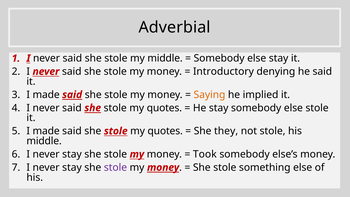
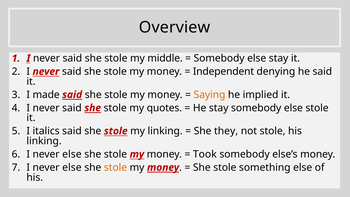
Adverbial: Adverbial -> Overview
Introductory: Introductory -> Independent
made at (46, 131): made -> italics
quotes at (165, 131): quotes -> linking
middle at (44, 141): middle -> linking
stay at (72, 154): stay -> else
stay at (72, 167): stay -> else
stole at (115, 167) colour: purple -> orange
